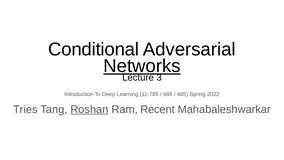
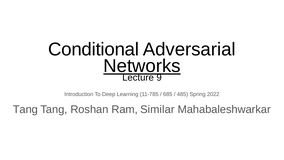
3: 3 -> 9
Tries at (25, 109): Tries -> Tang
Roshan underline: present -> none
Recent: Recent -> Similar
